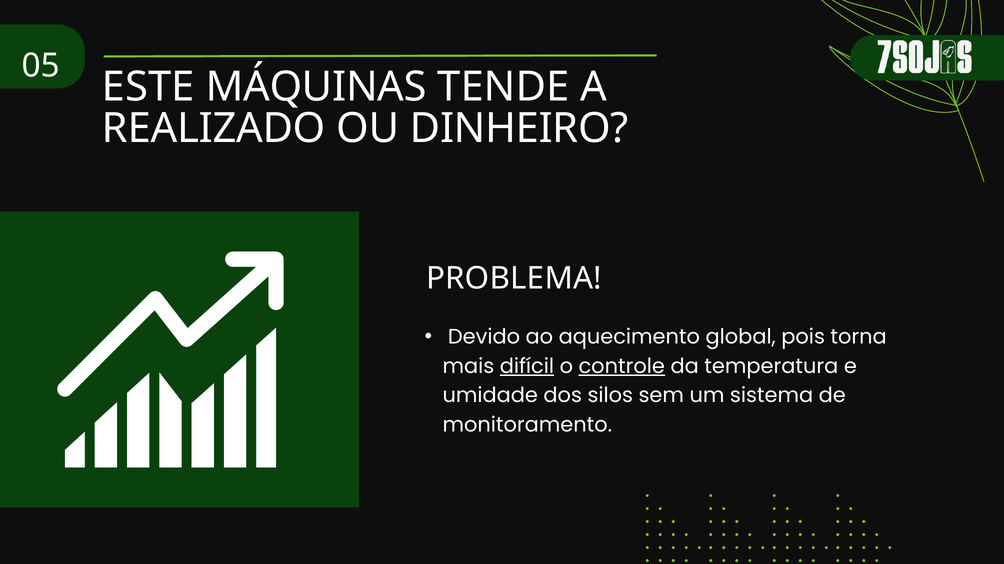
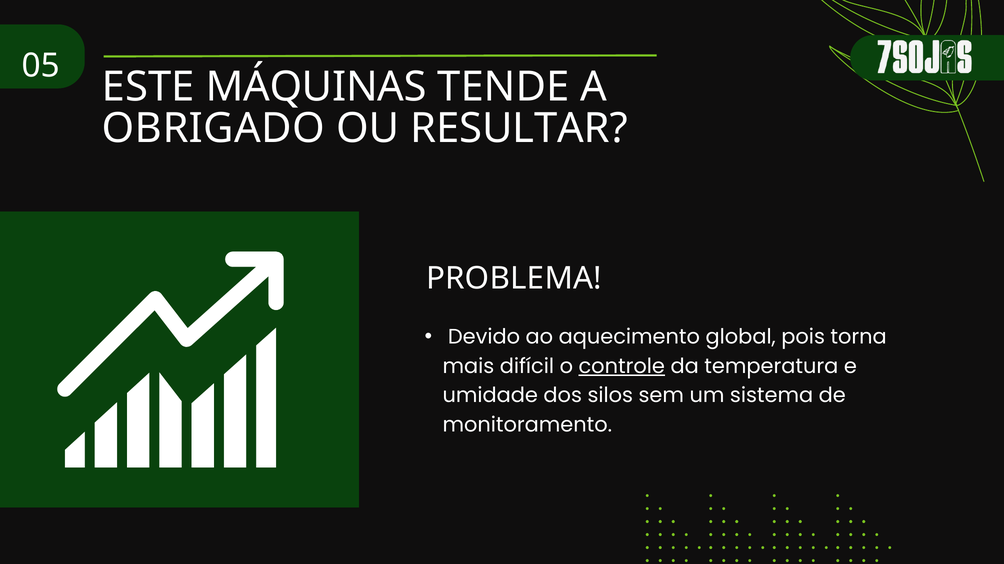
REALIZADO: REALIZADO -> OBRIGADO
DINHEIRO: DINHEIRO -> RESULTAR
difícil underline: present -> none
